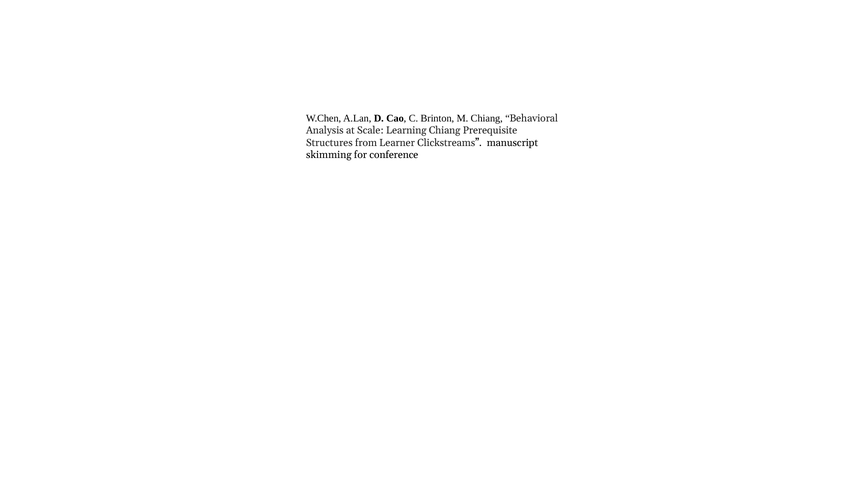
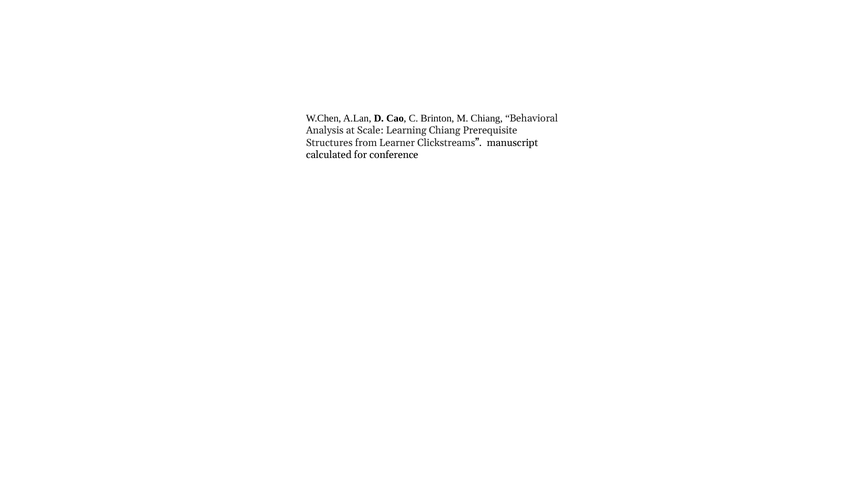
skimming: skimming -> calculated
